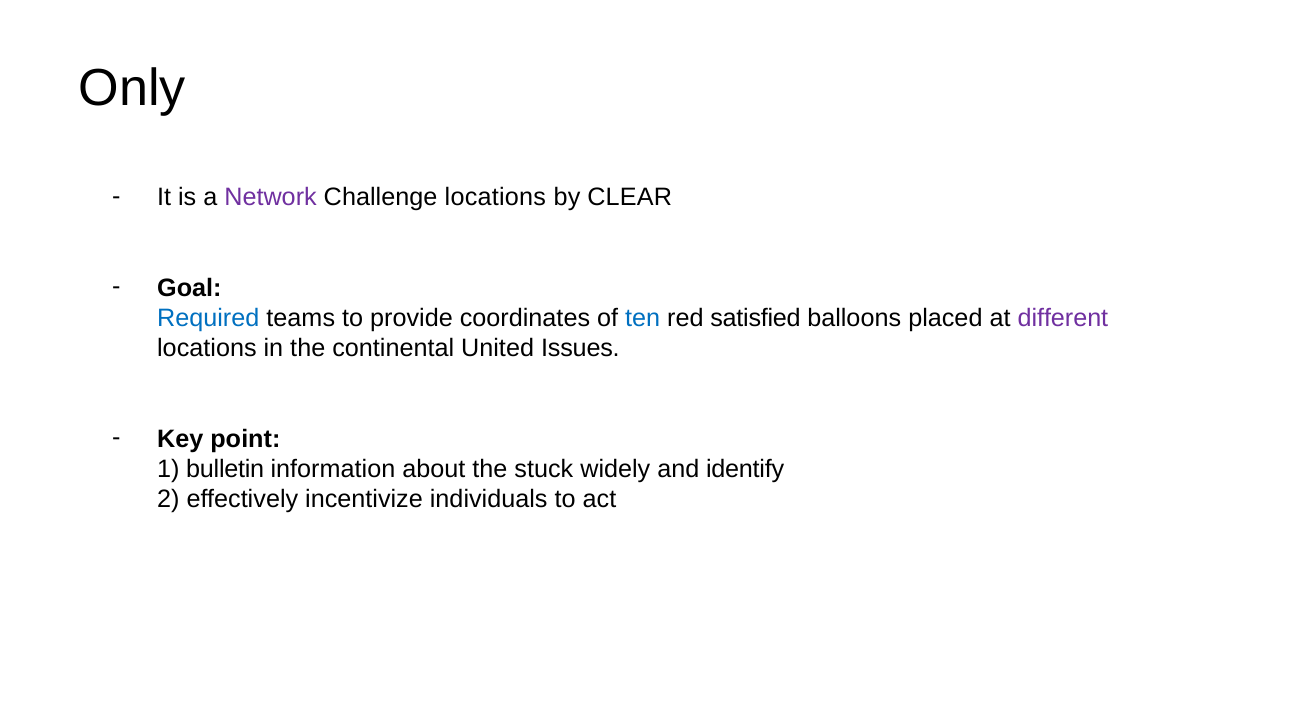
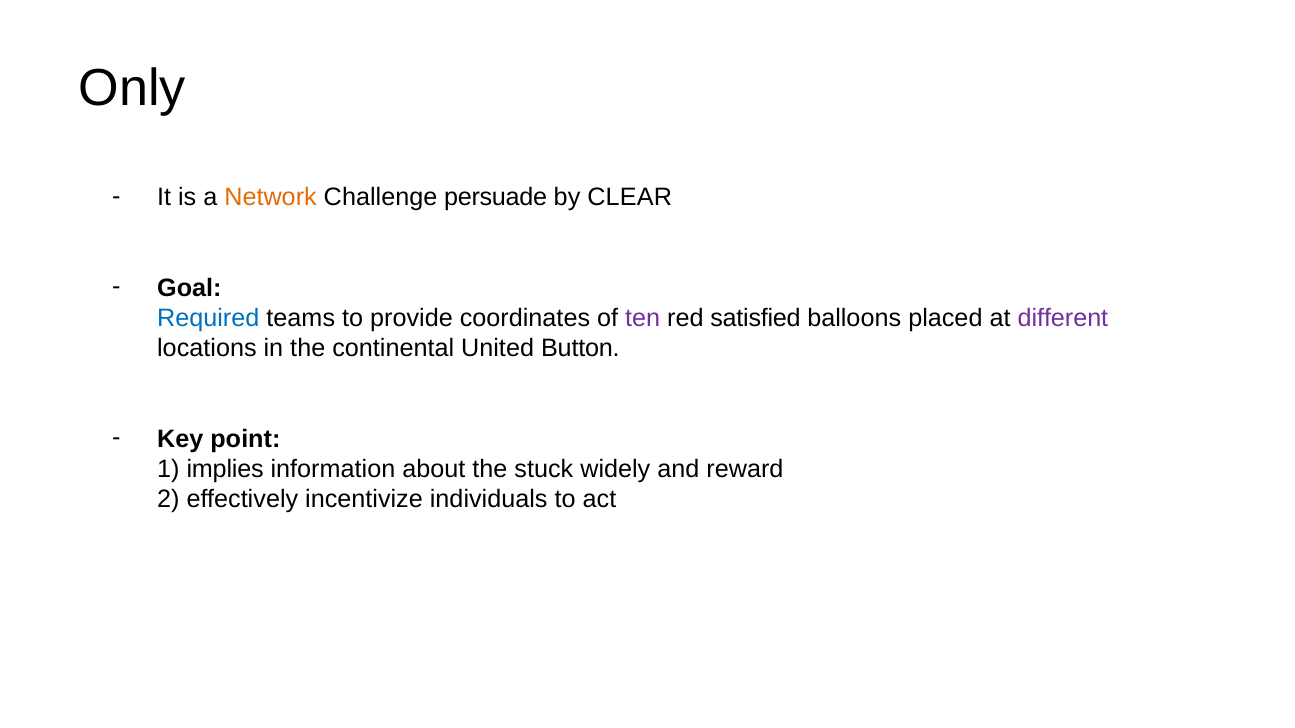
Network colour: purple -> orange
Challenge locations: locations -> persuade
ten colour: blue -> purple
Issues: Issues -> Button
bulletin: bulletin -> implies
identify: identify -> reward
